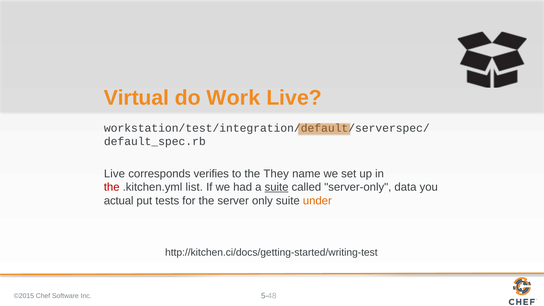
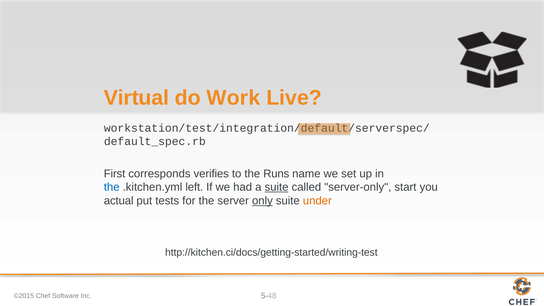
Live at (114, 174): Live -> First
They: They -> Runs
the at (112, 187) colour: red -> blue
list: list -> left
data: data -> start
only underline: none -> present
